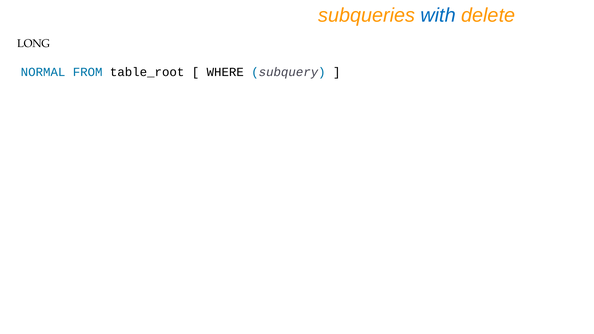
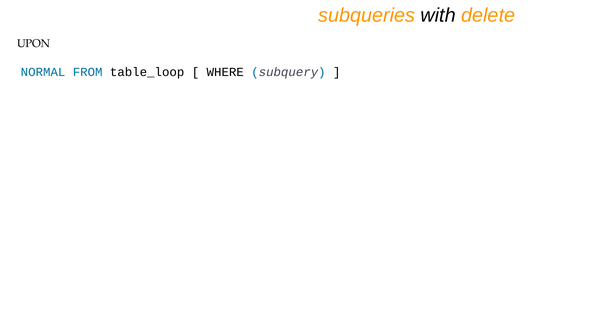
with colour: blue -> black
LONG: LONG -> UPON
table_root: table_root -> table_loop
